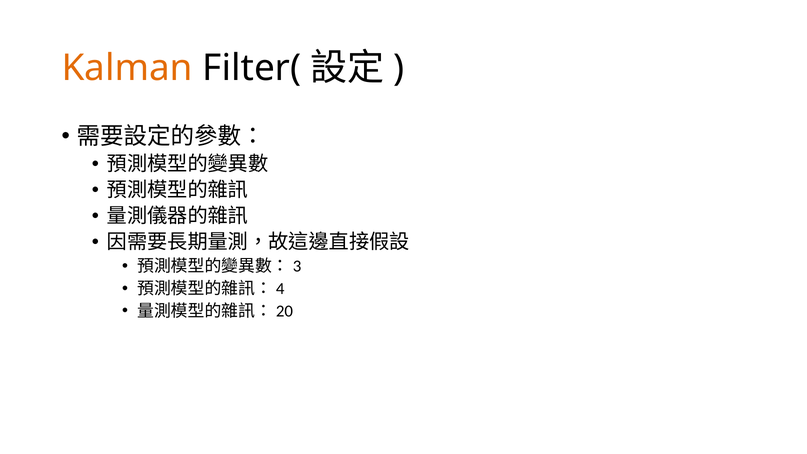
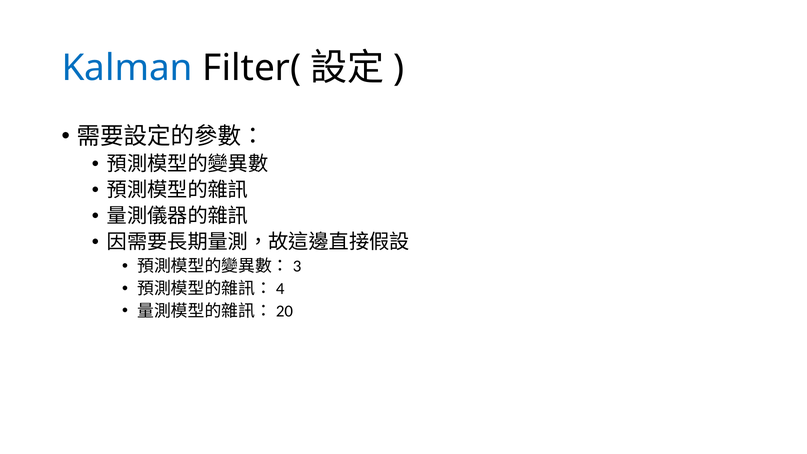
Kalman colour: orange -> blue
